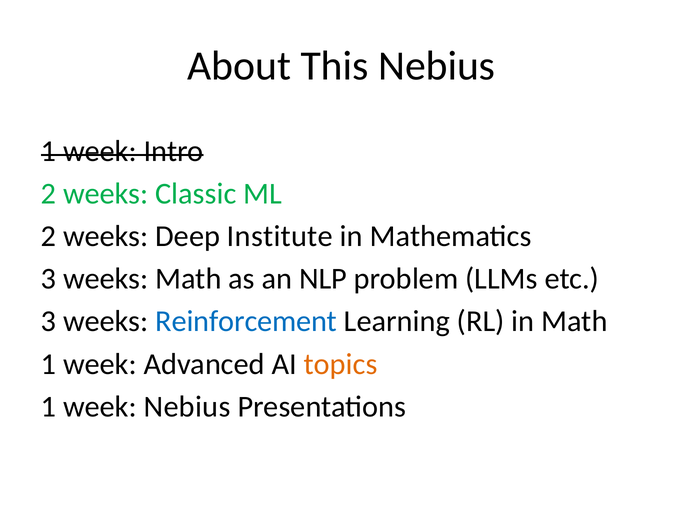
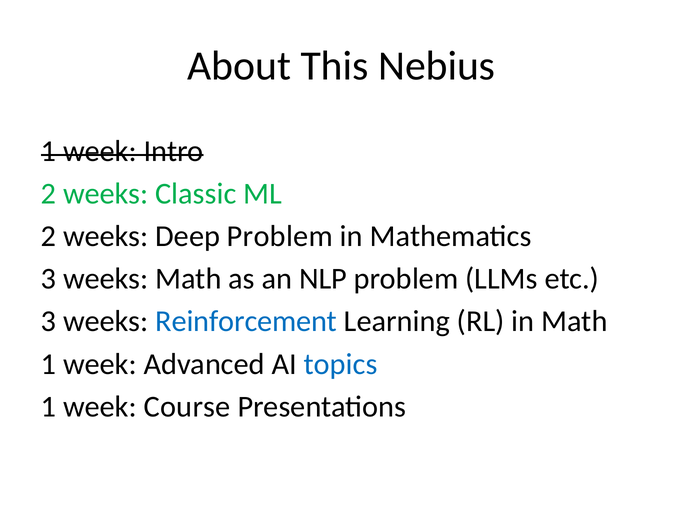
Deep Institute: Institute -> Problem
topics colour: orange -> blue
week Nebius: Nebius -> Course
